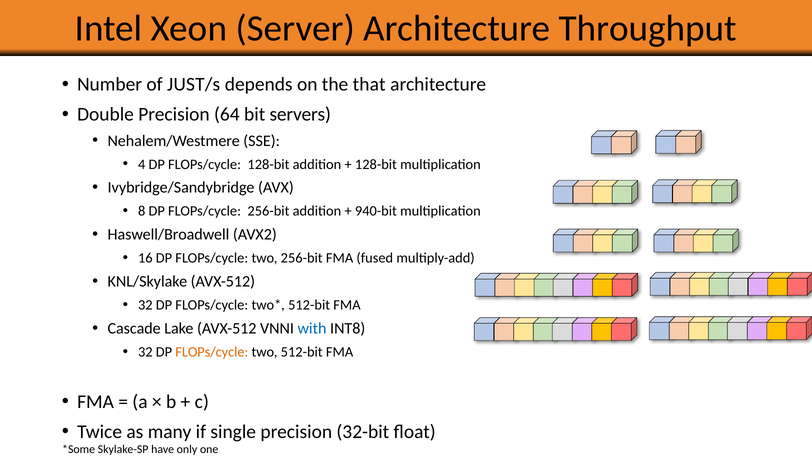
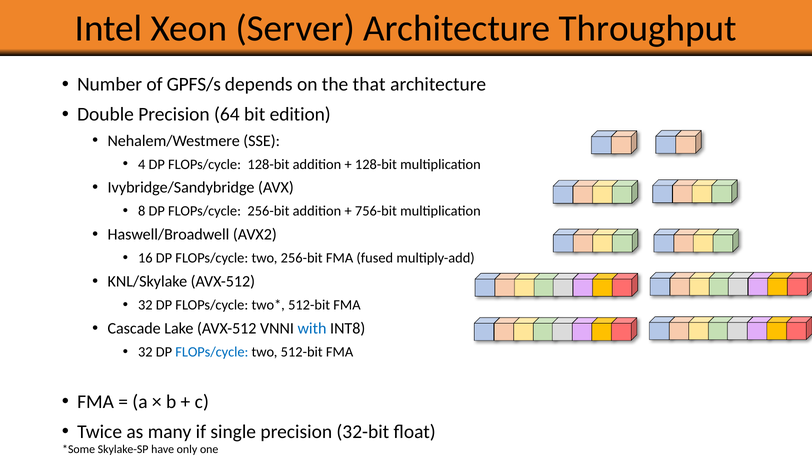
JUST/s: JUST/s -> GPFS/s
servers: servers -> edition
940-bit: 940-bit -> 756-bit
FLOPs/cycle at (212, 352) colour: orange -> blue
